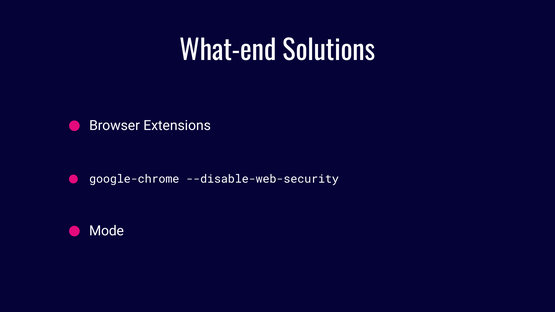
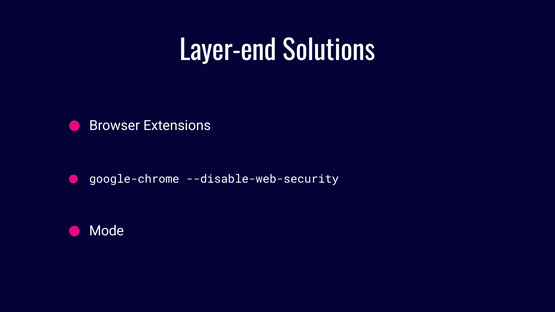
What-end: What-end -> Layer-end
